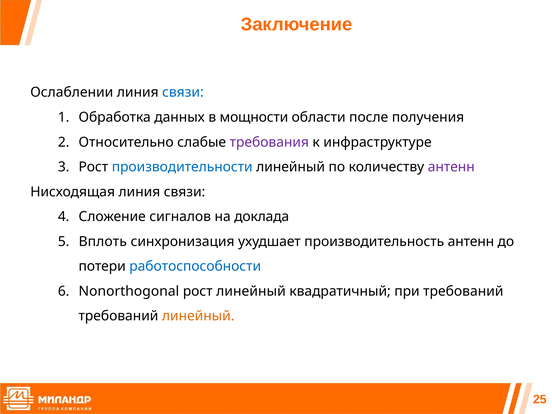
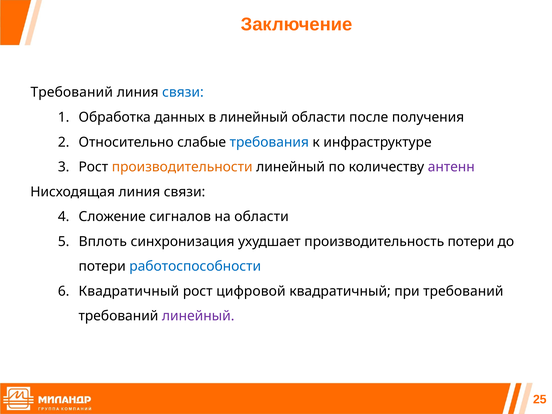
Ослаблении at (72, 92): Ослаблении -> Требований
в мощности: мощности -> линейный
требования colour: purple -> blue
производительности colour: blue -> orange
на доклада: доклада -> области
производительность антенн: антенн -> потери
Nonorthogonal at (129, 291): Nonorthogonal -> Квадратичный
рост линейный: линейный -> цифровой
линейный at (198, 316) colour: orange -> purple
